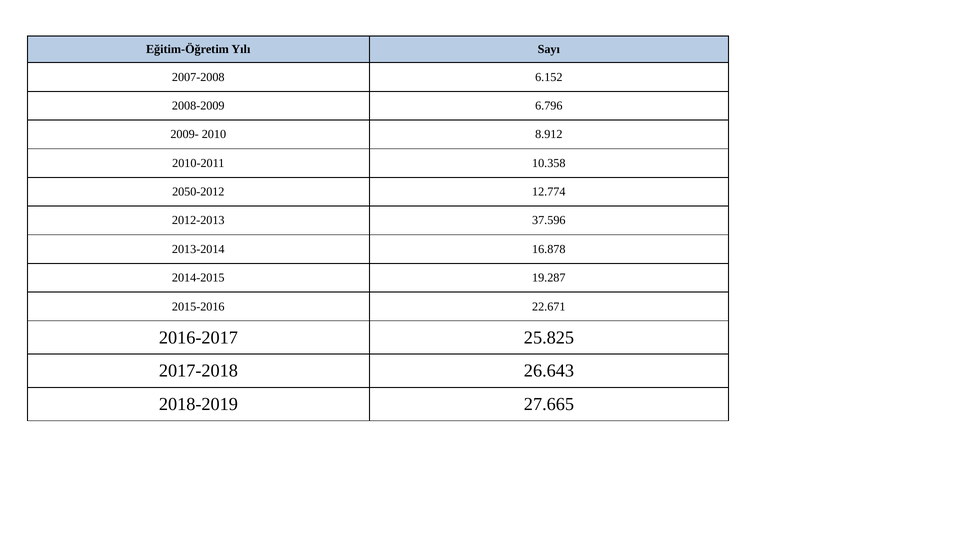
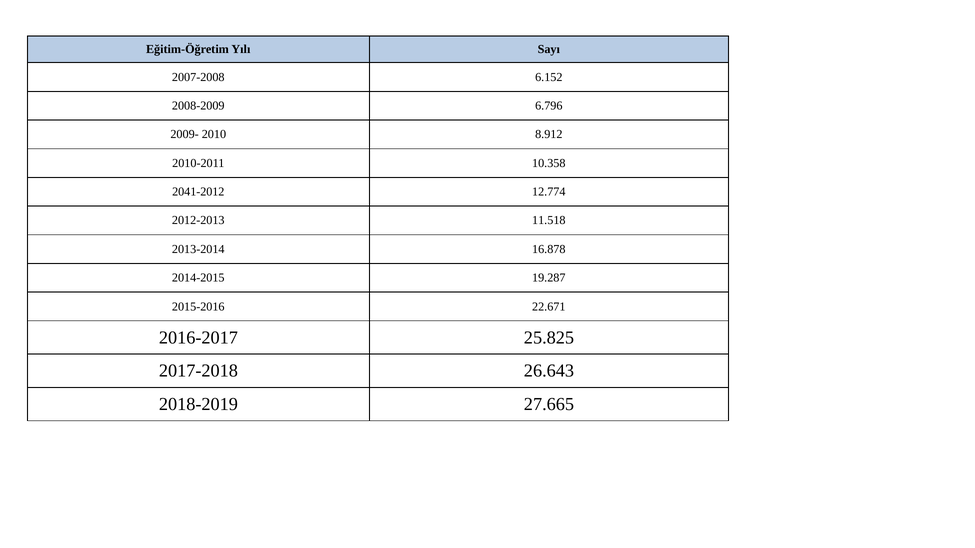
2050-2012: 2050-2012 -> 2041-2012
37.596: 37.596 -> 11.518
